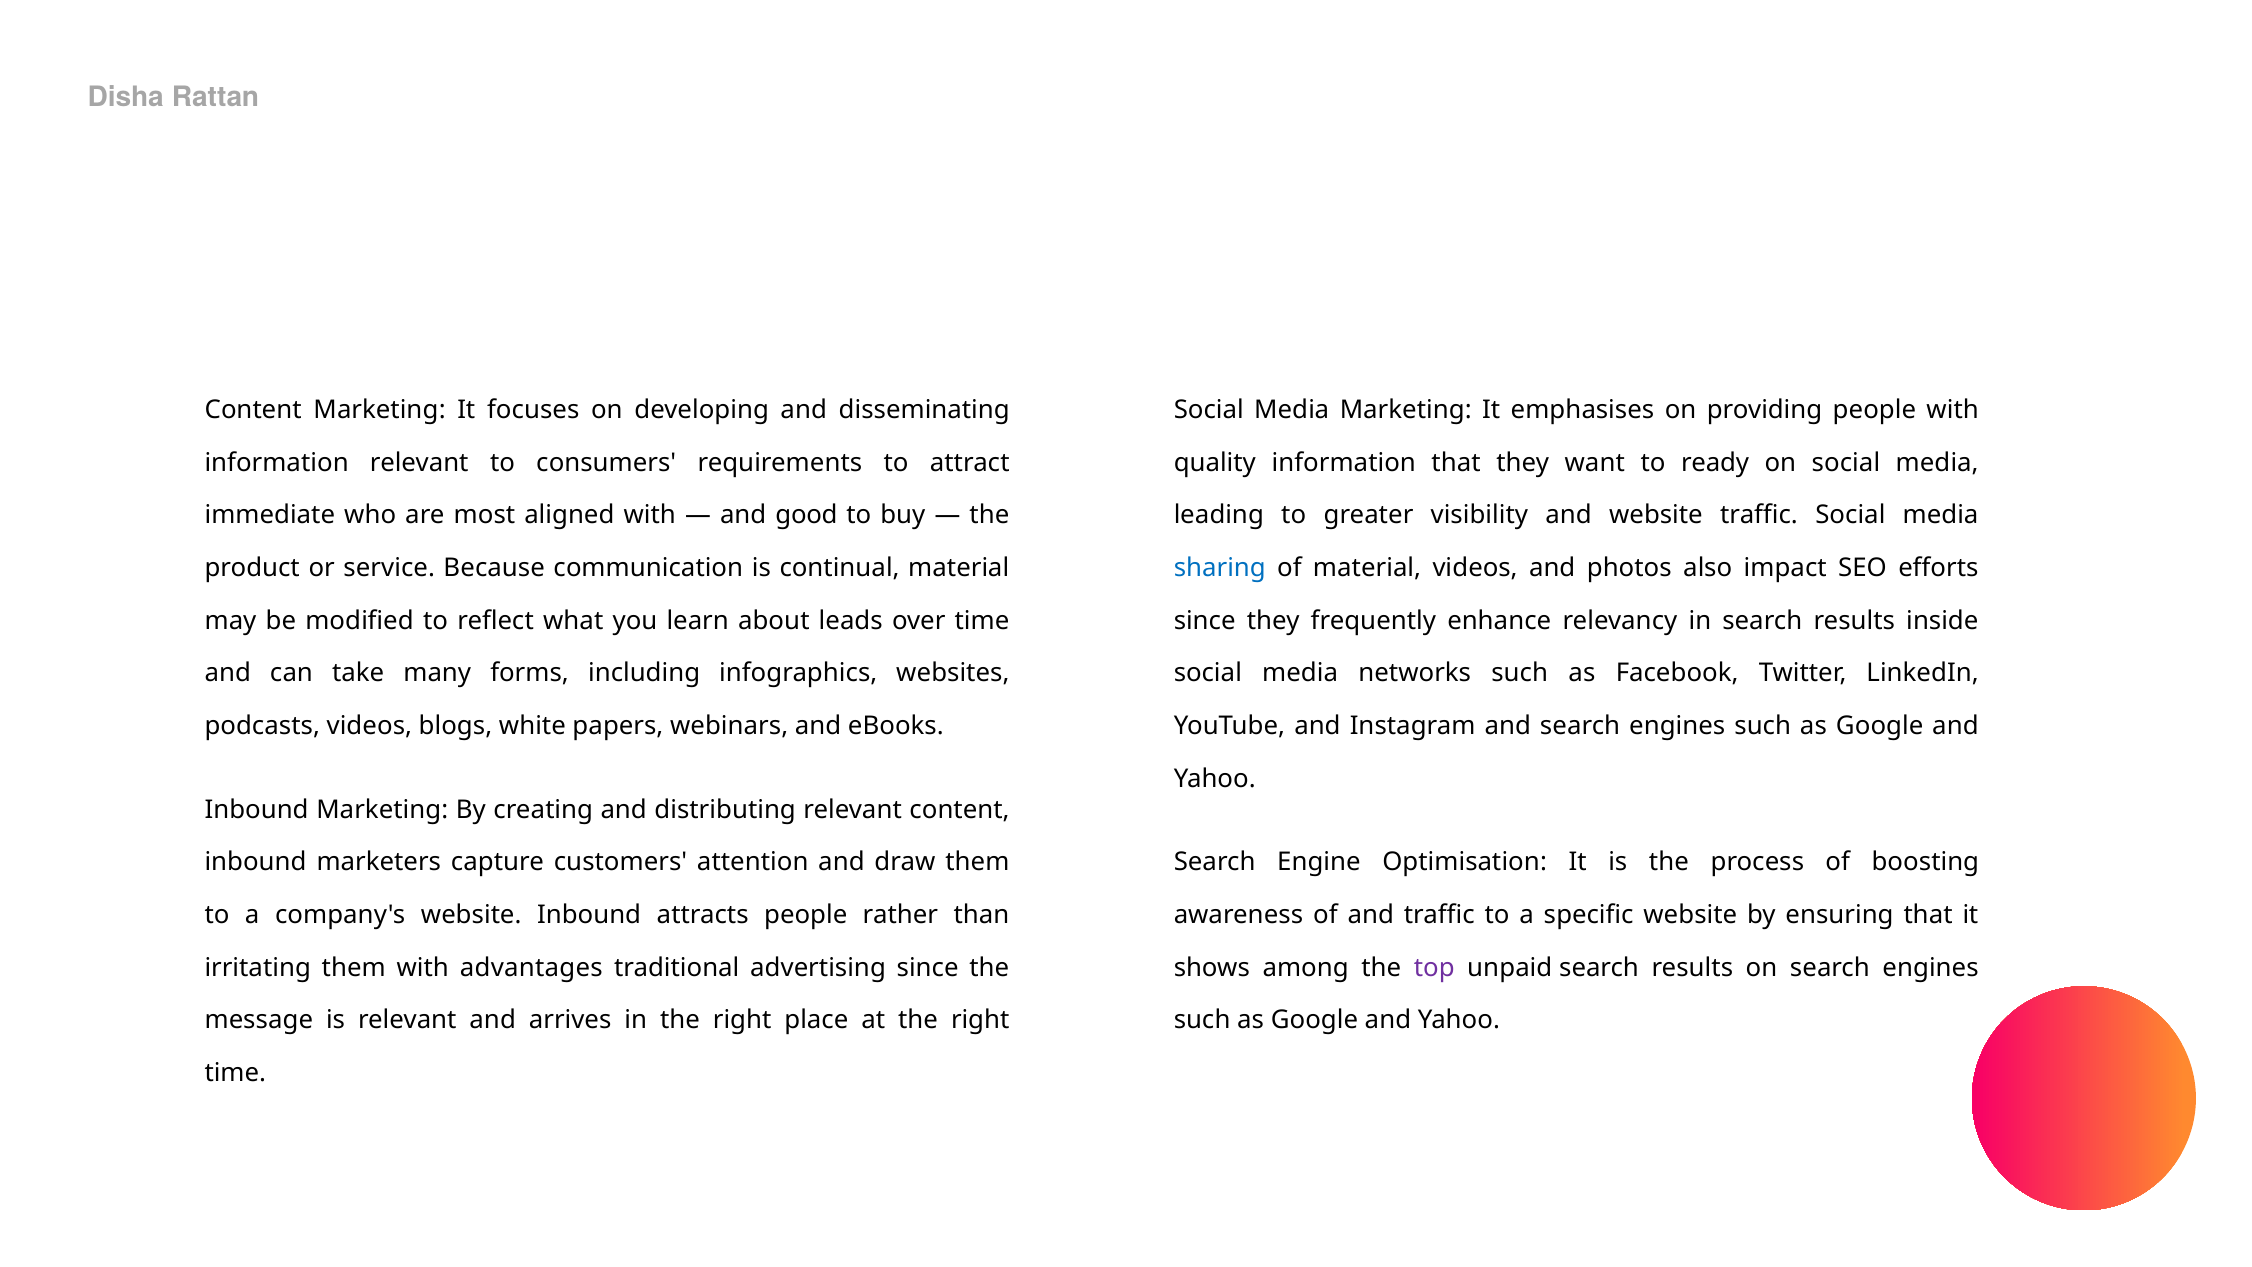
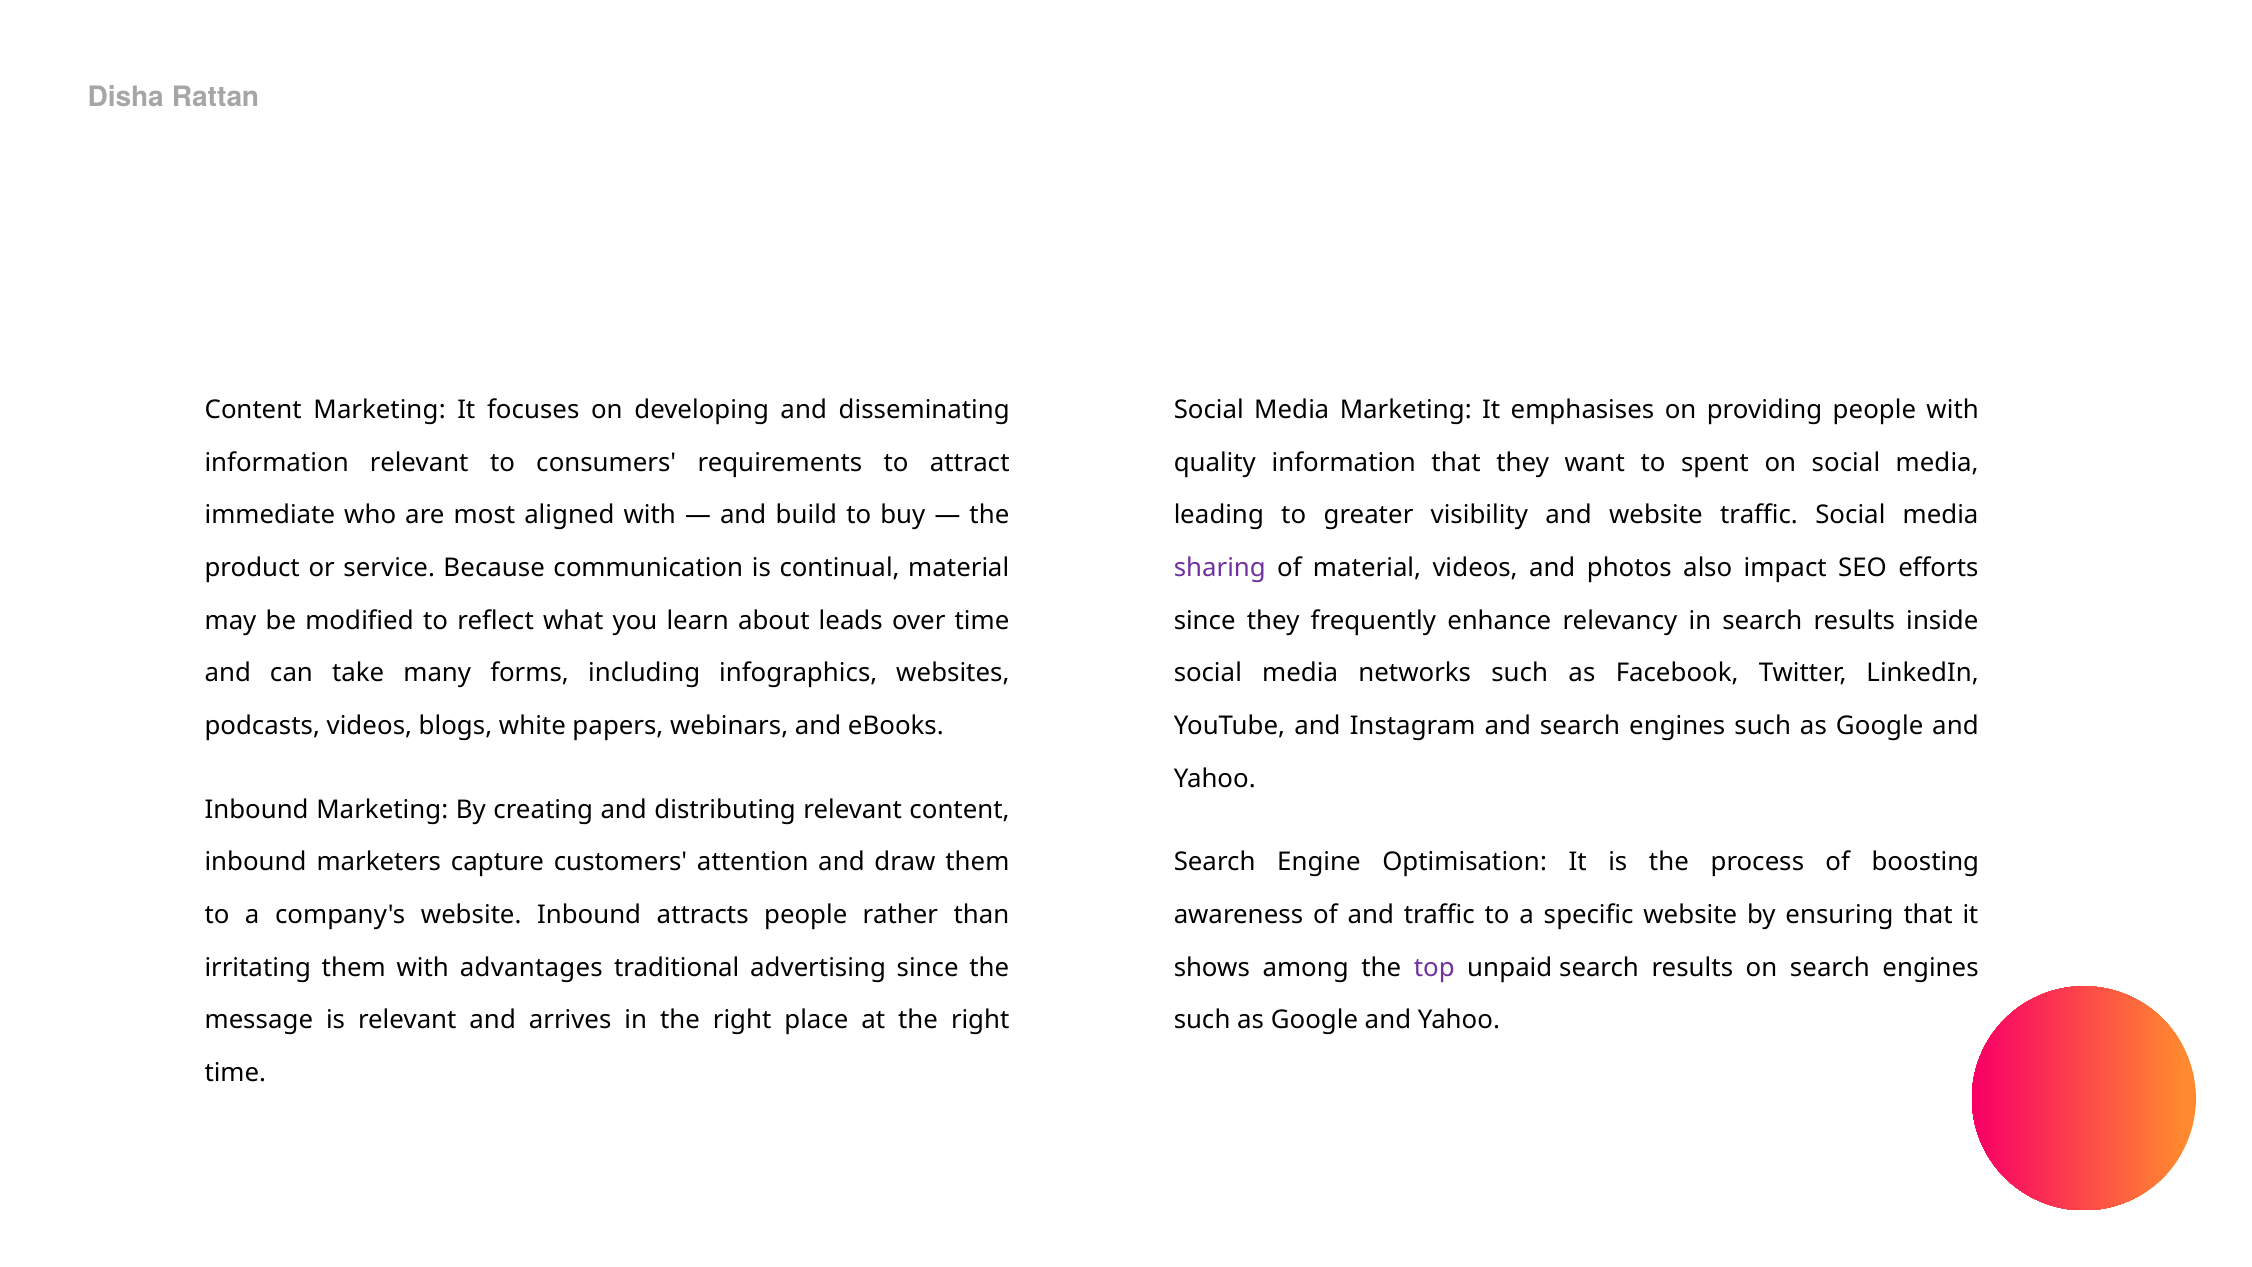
ready: ready -> spent
good: good -> build
sharing colour: blue -> purple
